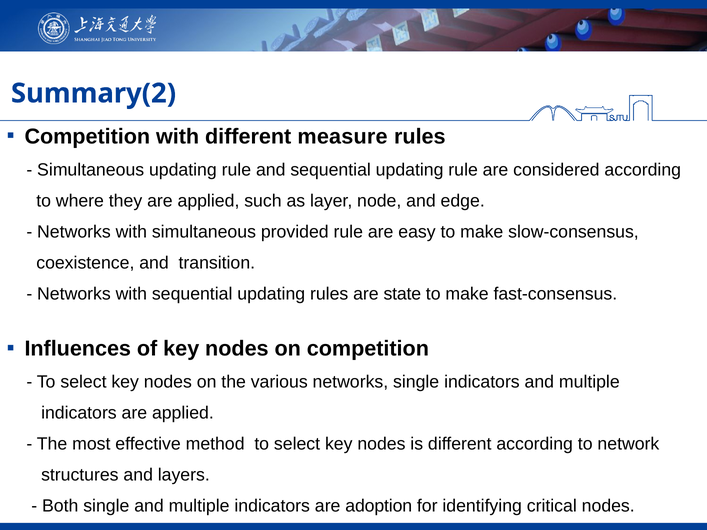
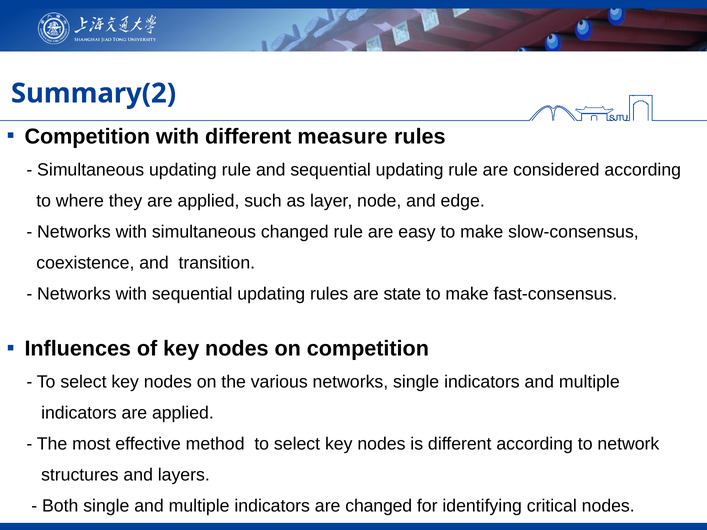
simultaneous provided: provided -> changed
are adoption: adoption -> changed
